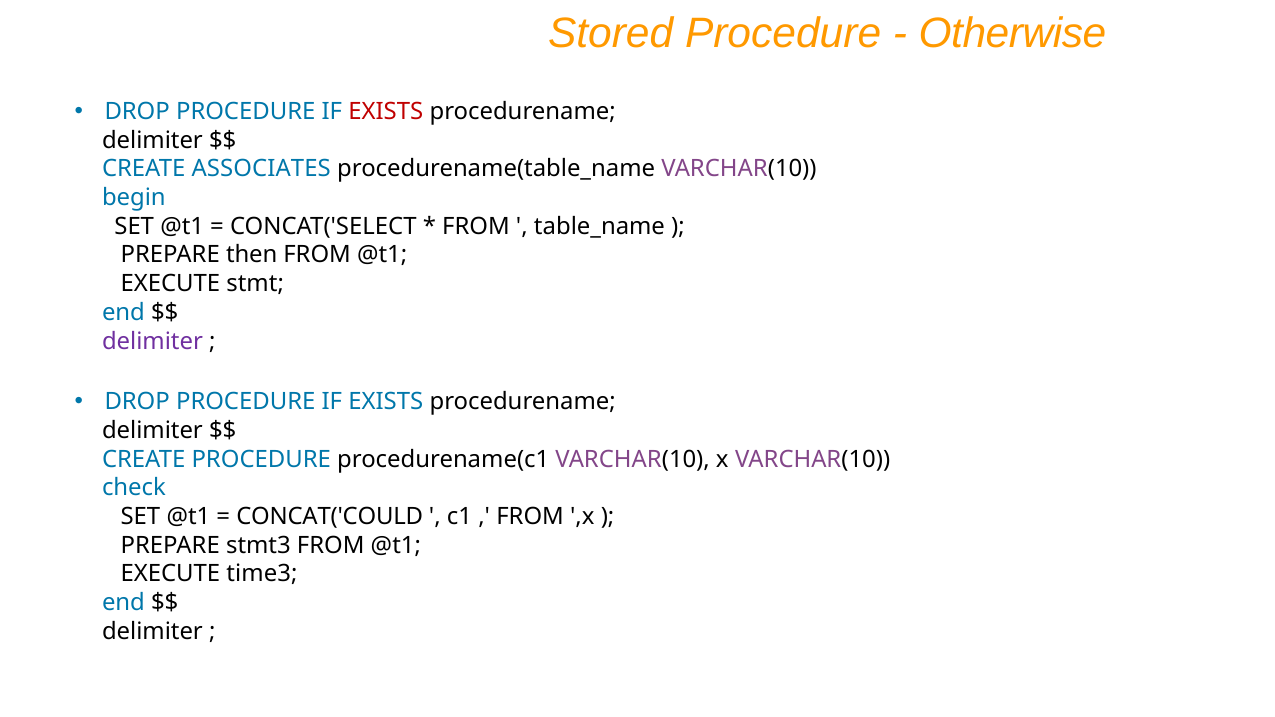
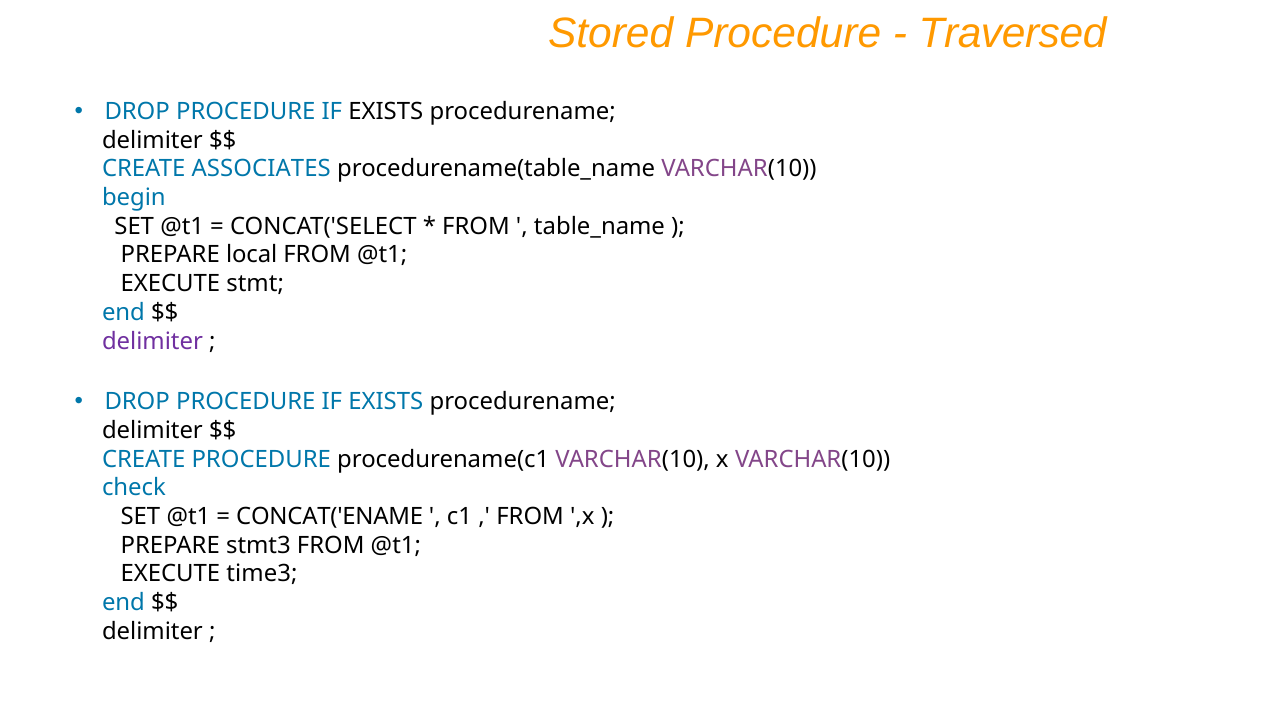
Otherwise: Otherwise -> Traversed
EXISTS at (386, 112) colour: red -> black
then: then -> local
CONCAT('COULD: CONCAT('COULD -> CONCAT('ENAME
